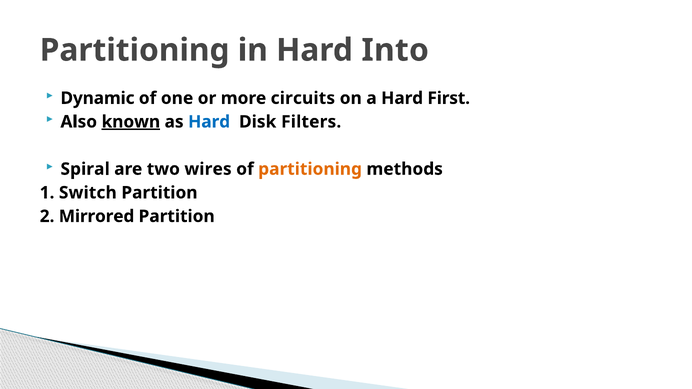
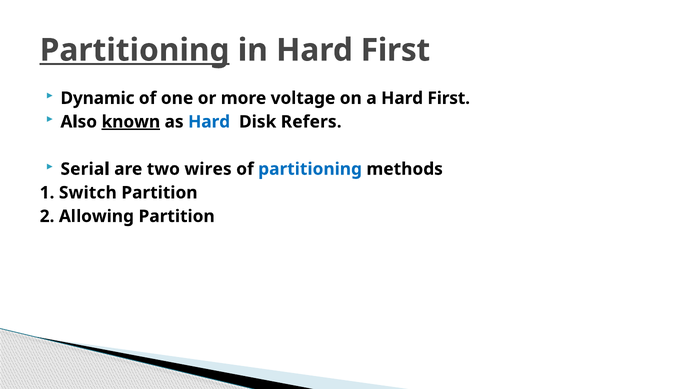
Partitioning at (135, 50) underline: none -> present
in Hard Into: Into -> First
circuits: circuits -> voltage
Filters: Filters -> Refers
Spiral: Spiral -> Serial
partitioning at (310, 169) colour: orange -> blue
Mirrored: Mirrored -> Allowing
